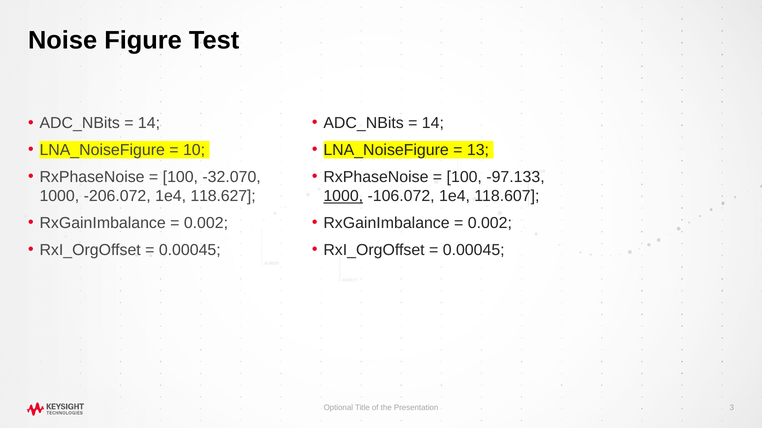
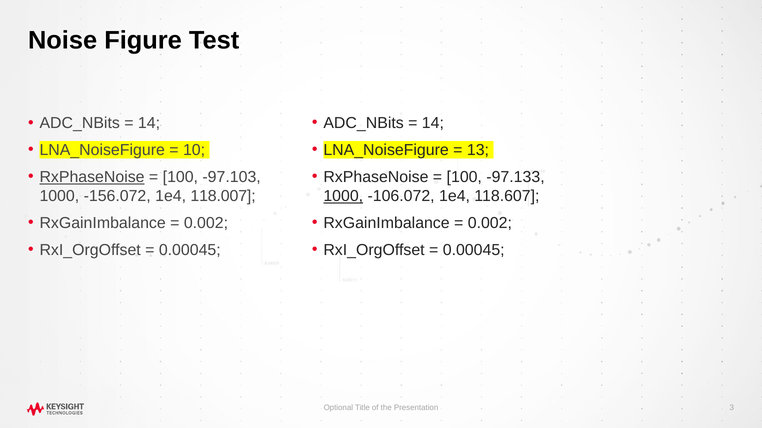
RxPhaseNoise at (92, 177) underline: none -> present
-32.070: -32.070 -> -97.103
-206.072: -206.072 -> -156.072
118.627: 118.627 -> 118.007
